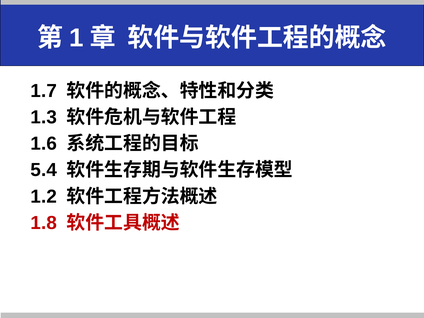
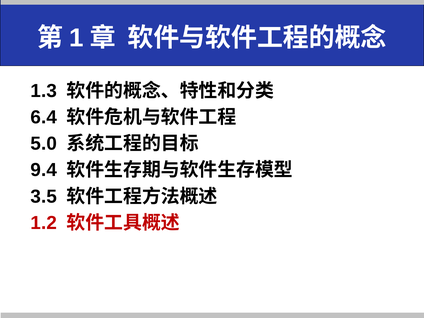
1.7: 1.7 -> 1.3
1.3: 1.3 -> 6.4
1.6: 1.6 -> 5.0
5.4: 5.4 -> 9.4
1.2: 1.2 -> 3.5
1.8: 1.8 -> 1.2
